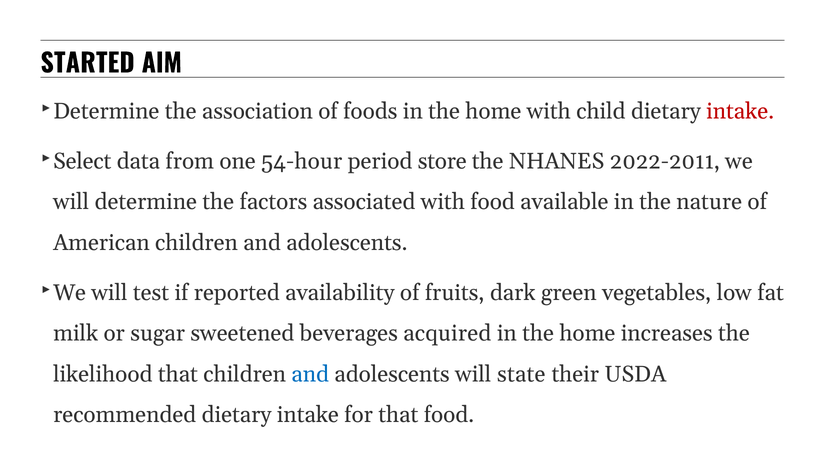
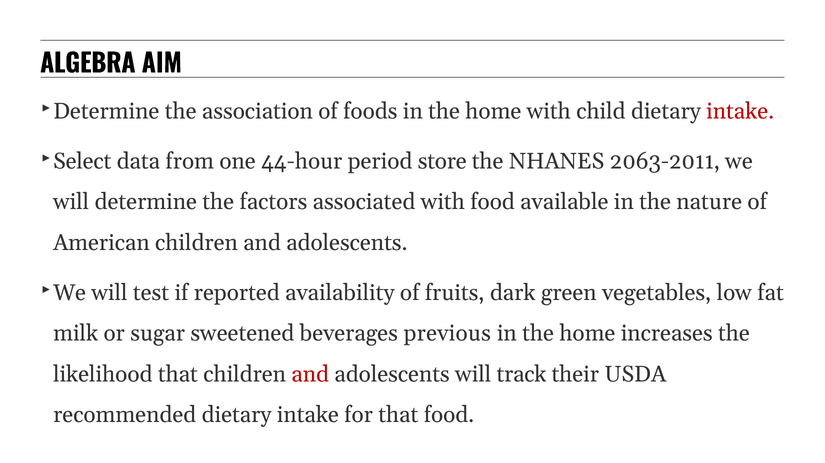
STARTED: STARTED -> ALGEBRA
54-hour: 54-hour -> 44-hour
2022-2011: 2022-2011 -> 2063-2011
acquired: acquired -> previous
and at (310, 374) colour: blue -> red
state: state -> track
